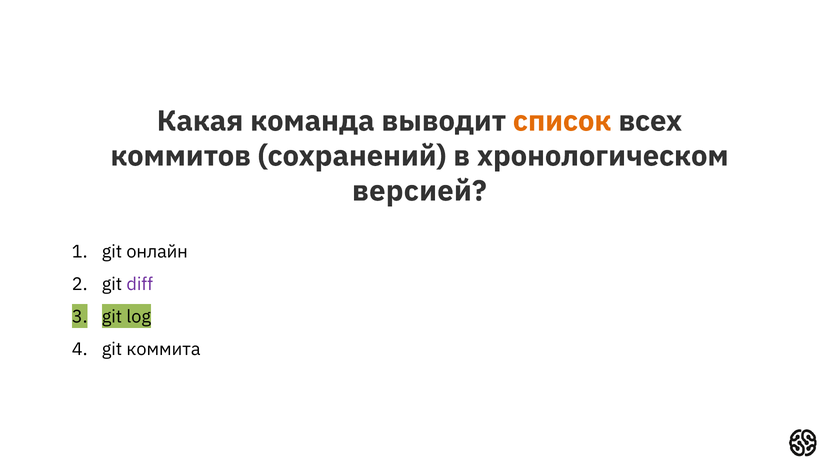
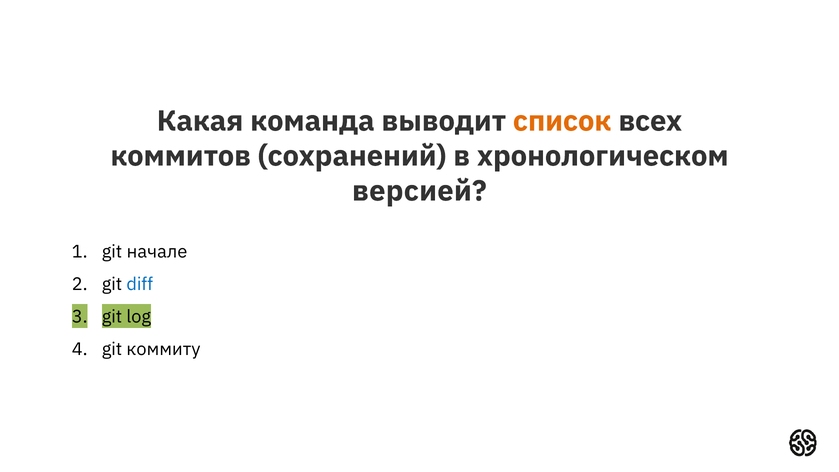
онлайн: онлайн -> начале
diff colour: purple -> blue
коммита: коммита -> коммиту
